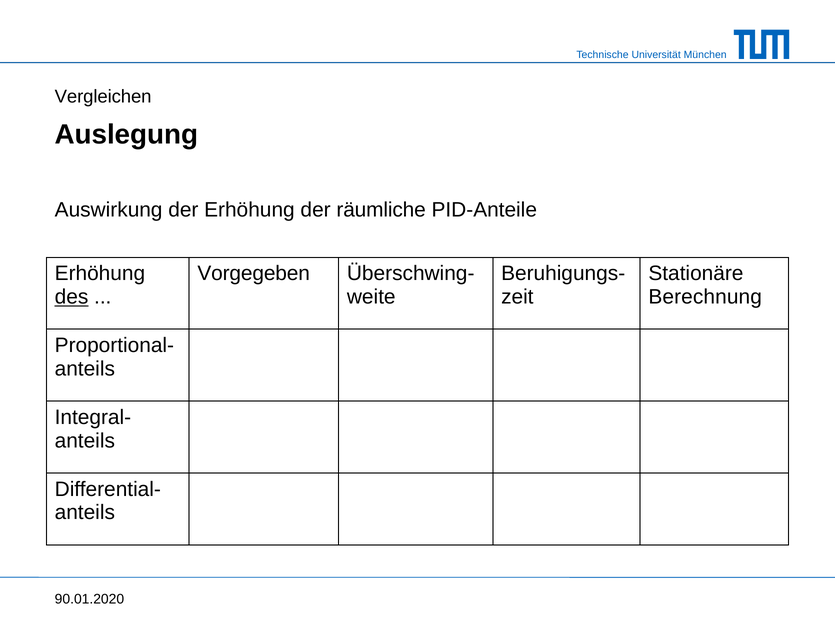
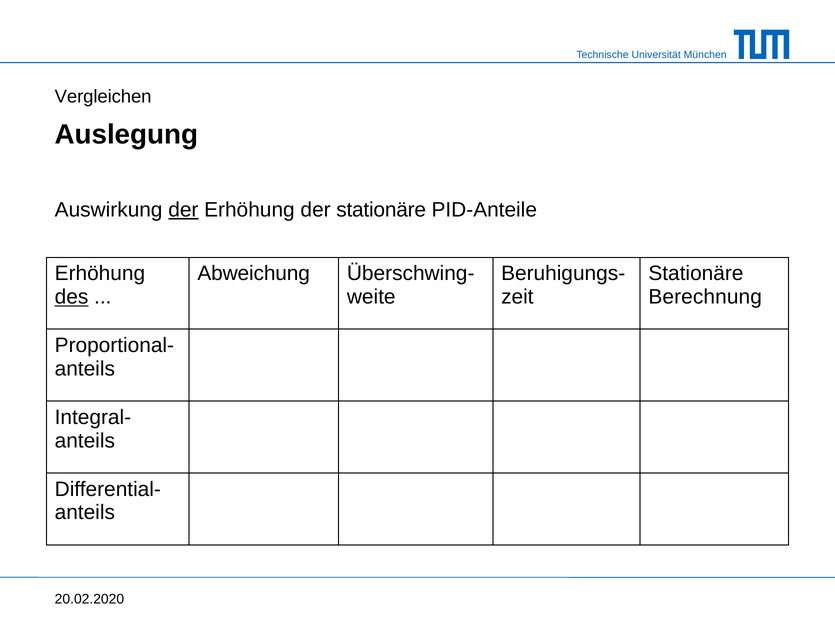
der at (183, 210) underline: none -> present
der räumliche: räumliche -> stationäre
Vorgegeben: Vorgegeben -> Abweichung
90.01.2020: 90.01.2020 -> 20.02.2020
